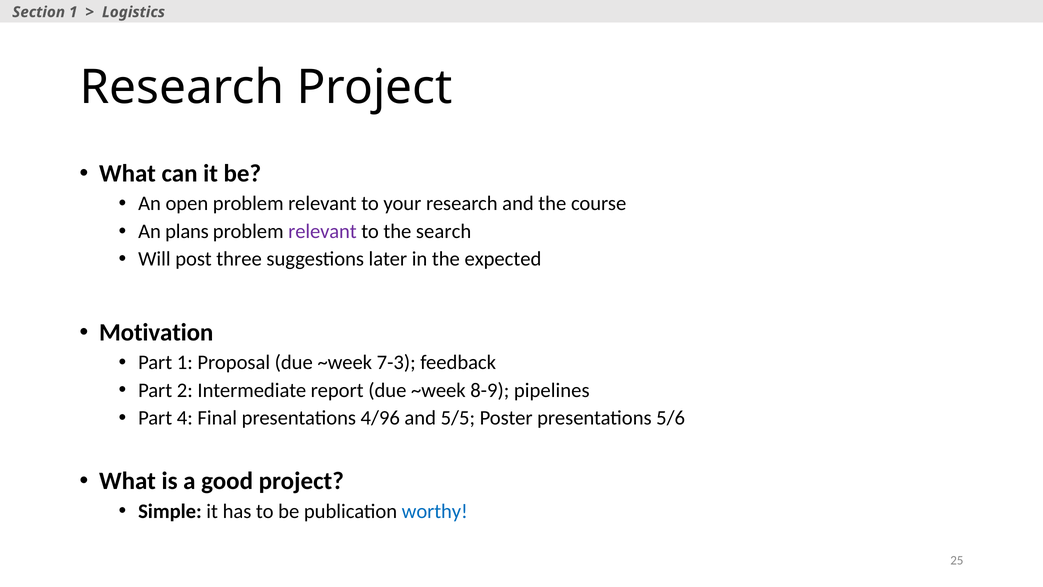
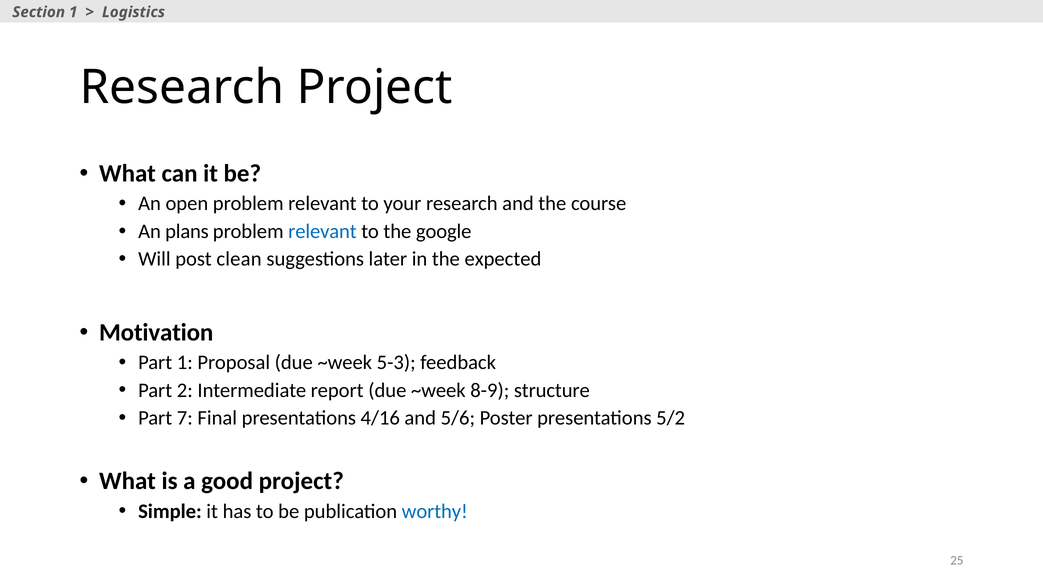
relevant at (322, 231) colour: purple -> blue
search: search -> google
three: three -> clean
7-3: 7-3 -> 5-3
pipelines: pipelines -> structure
4: 4 -> 7
4/96: 4/96 -> 4/16
5/5: 5/5 -> 5/6
5/6: 5/6 -> 5/2
